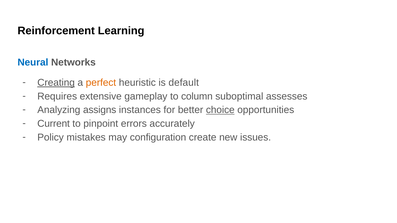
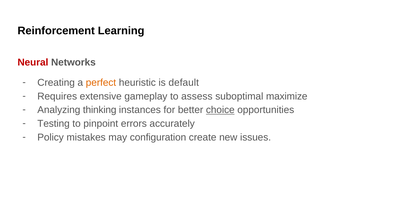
Neural colour: blue -> red
Creating underline: present -> none
column: column -> assess
assesses: assesses -> maximize
assigns: assigns -> thinking
Current: Current -> Testing
